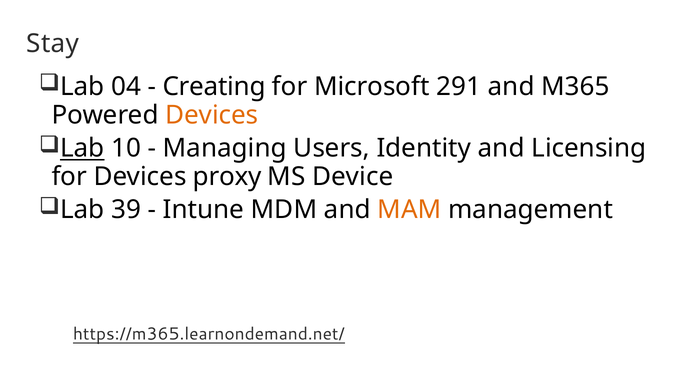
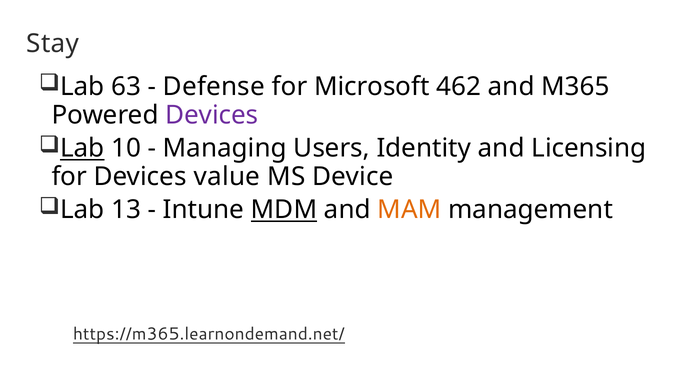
04: 04 -> 63
Creating: Creating -> Defense
291: 291 -> 462
Devices at (212, 115) colour: orange -> purple
proxy: proxy -> value
39: 39 -> 13
MDM underline: none -> present
